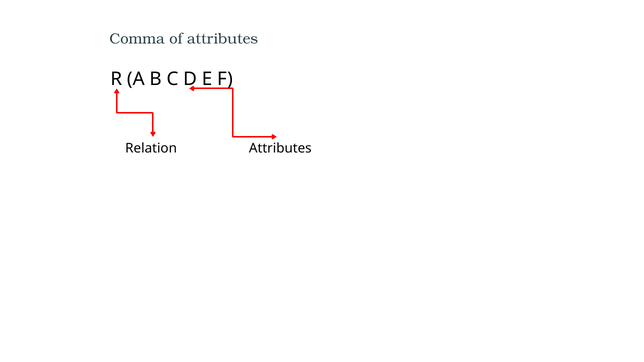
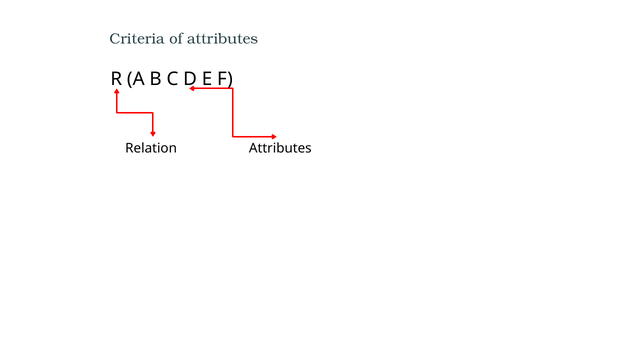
Comma: Comma -> Criteria
